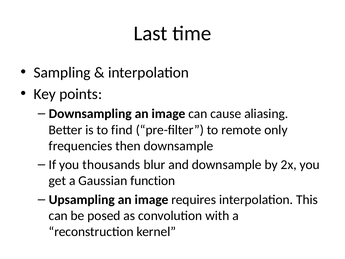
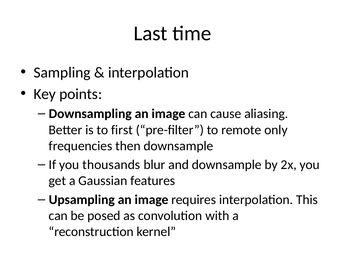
find: find -> first
function: function -> features
